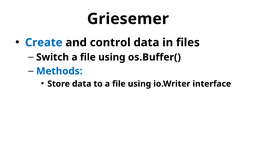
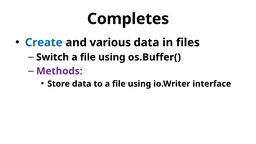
Griesemer: Griesemer -> Completes
control: control -> various
Methods colour: blue -> purple
